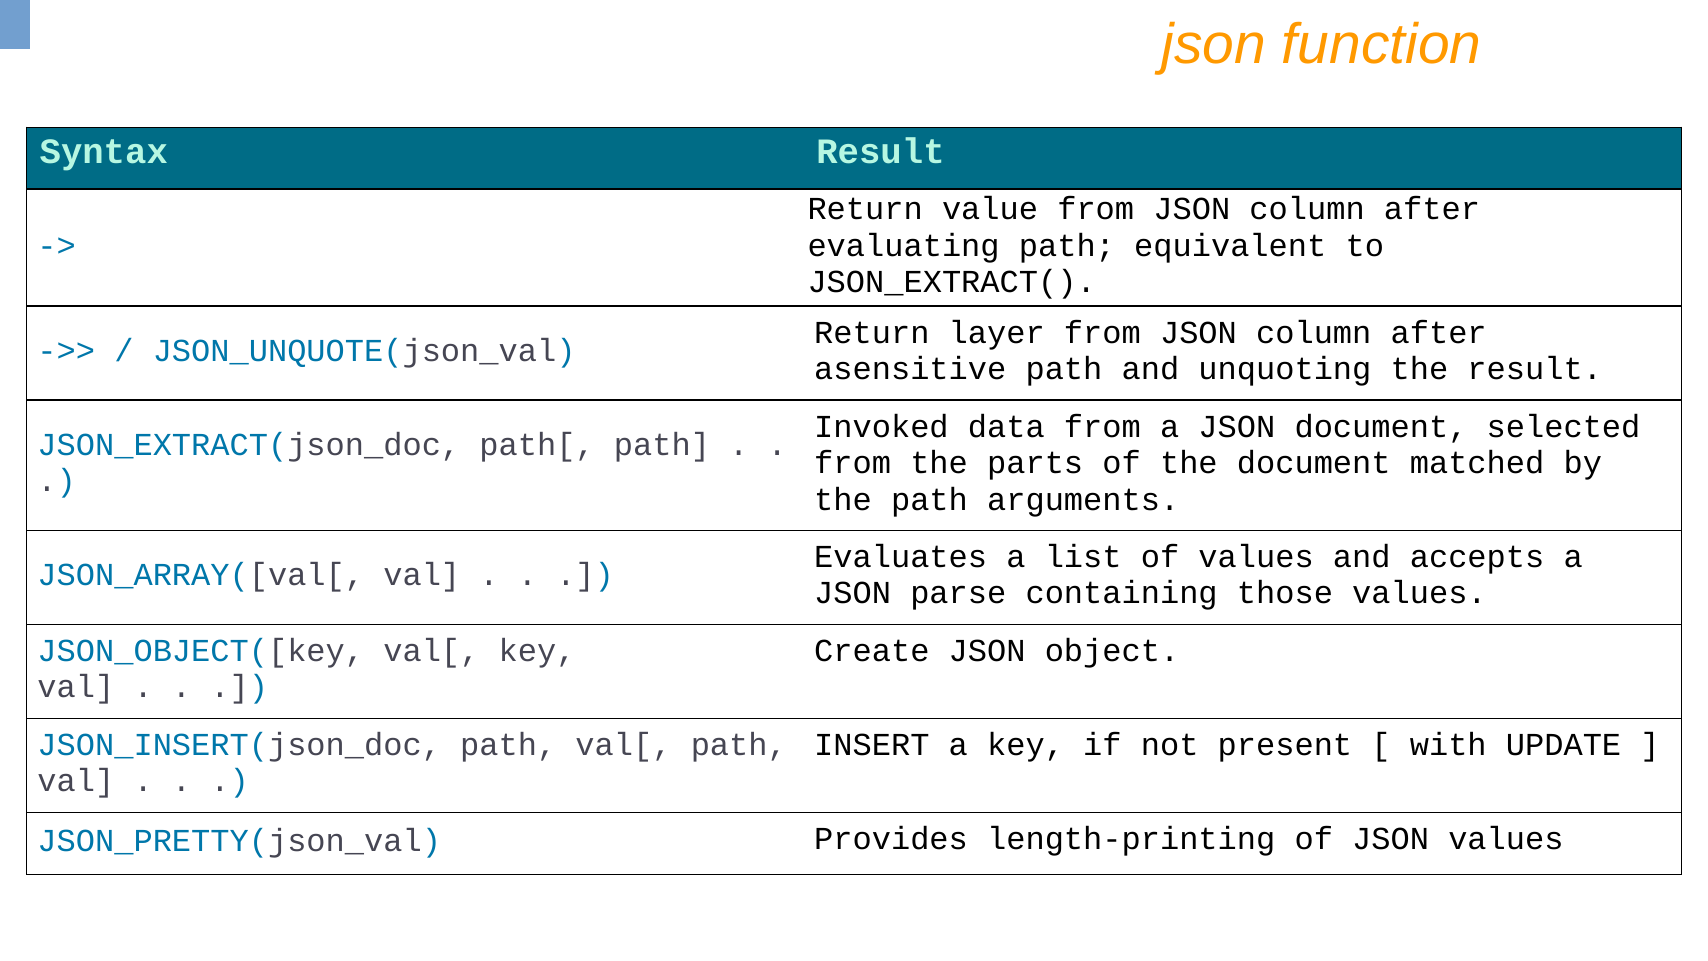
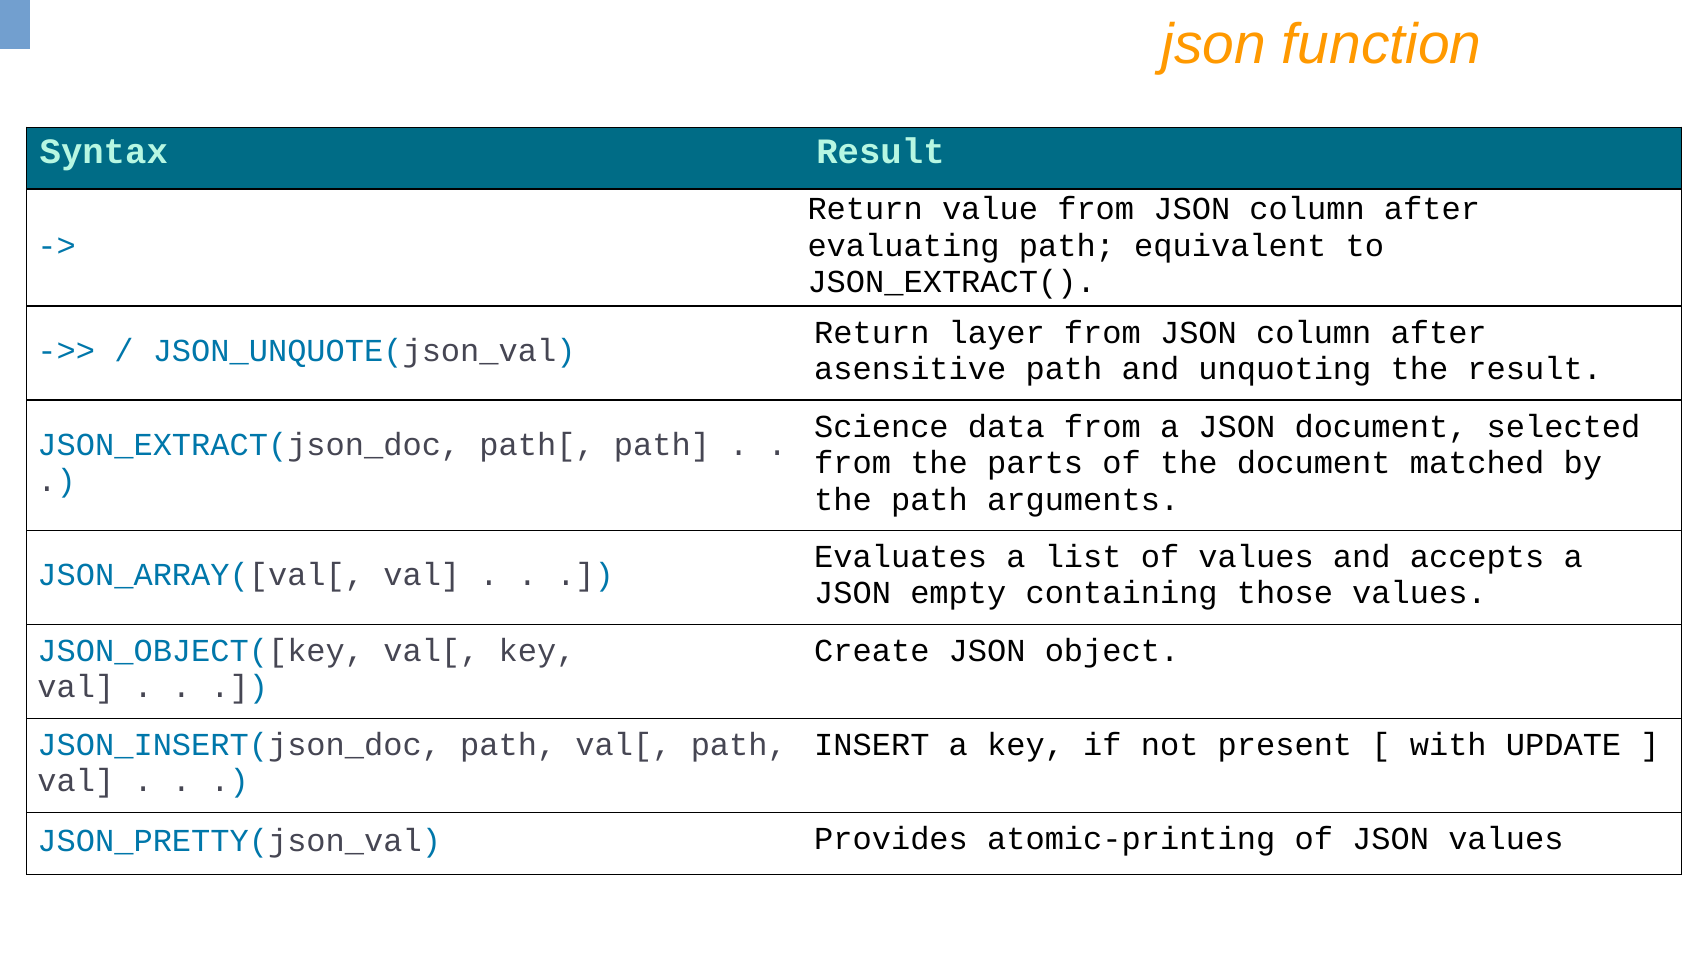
Invoked: Invoked -> Science
parse: parse -> empty
length-printing: length-printing -> atomic-printing
